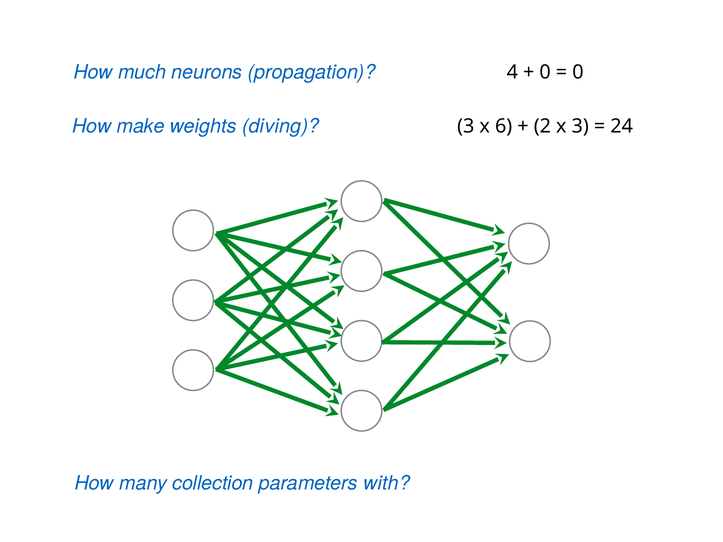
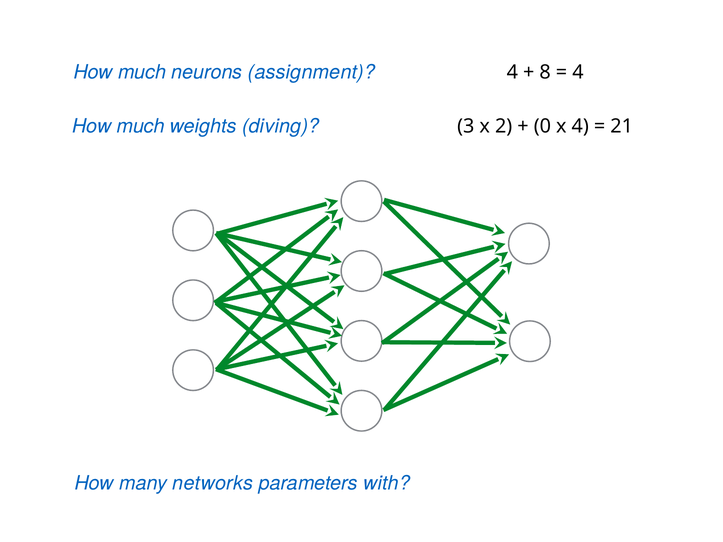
propagation: propagation -> assignment
0 at (545, 72): 0 -> 8
0 at (578, 72): 0 -> 4
make at (141, 126): make -> much
6: 6 -> 2
2: 2 -> 0
x 3: 3 -> 4
24: 24 -> 21
collection: collection -> networks
